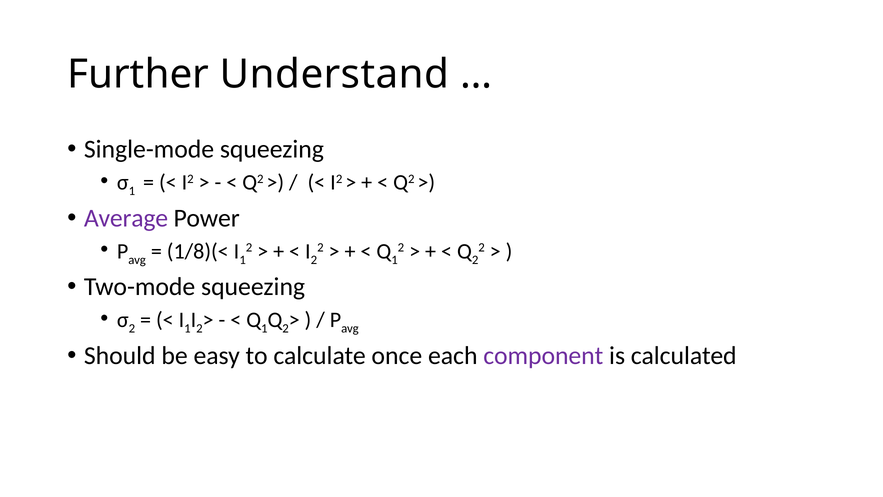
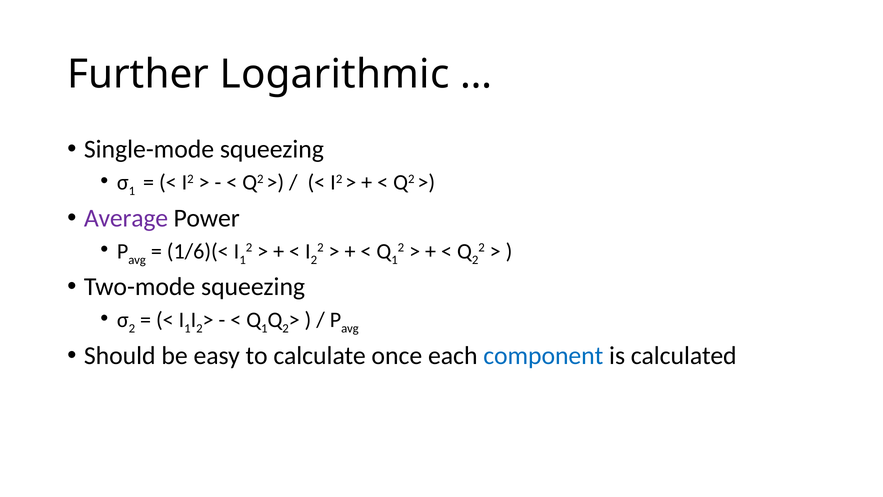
Understand: Understand -> Logarithmic
1/8)(<: 1/8)(< -> 1/6)(<
component colour: purple -> blue
